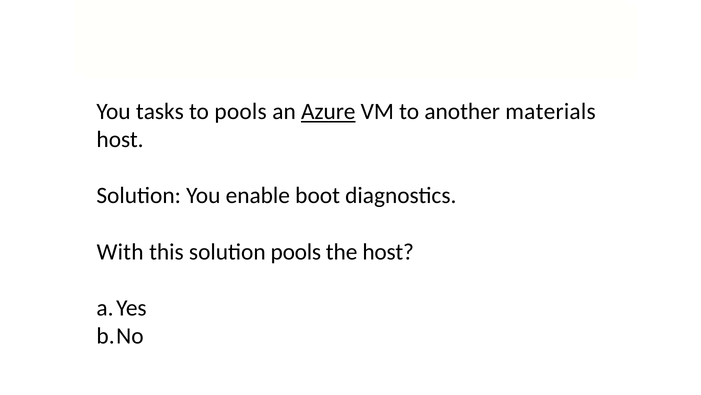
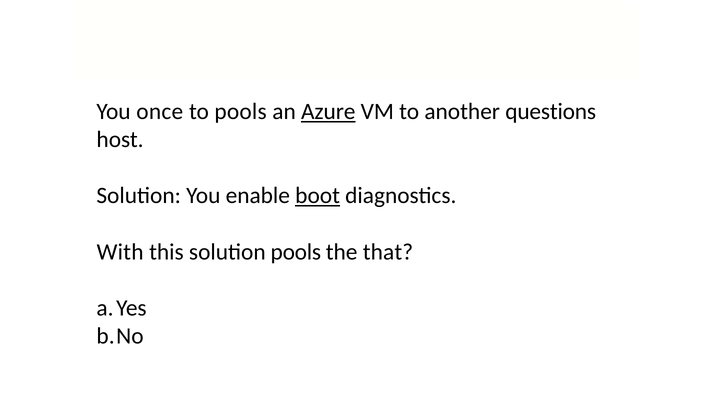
tasks: tasks -> once
materials: materials -> questions
boot underline: none -> present
the host: host -> that
